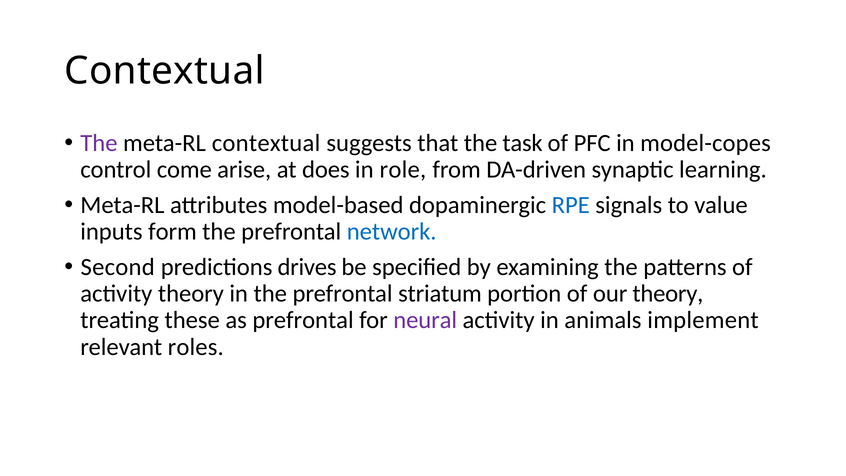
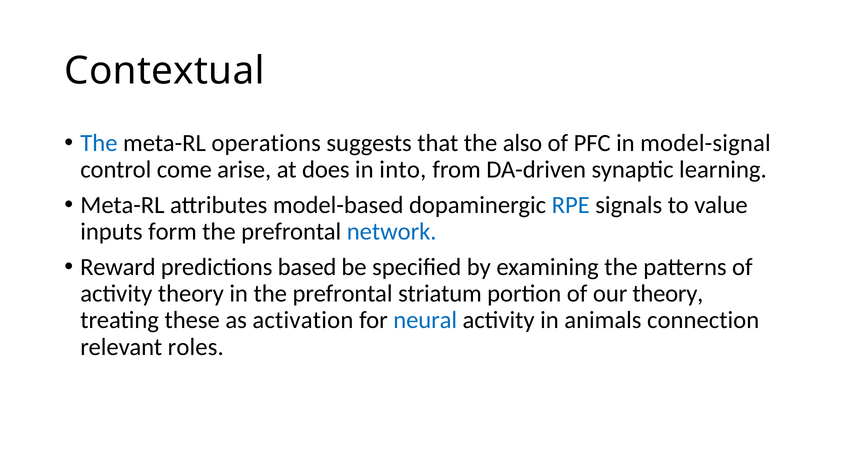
The at (99, 143) colour: purple -> blue
meta-RL contextual: contextual -> operations
task: task -> also
model-copes: model-copes -> model-signal
role: role -> into
Second: Second -> Reward
drives: drives -> based
as prefrontal: prefrontal -> activation
neural colour: purple -> blue
implement: implement -> connection
